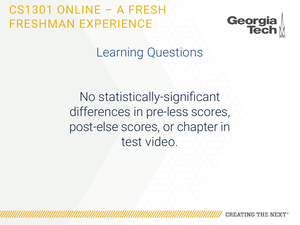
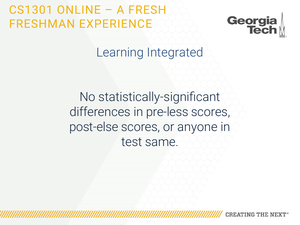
Questions: Questions -> Integrated
chapter: chapter -> anyone
video: video -> same
